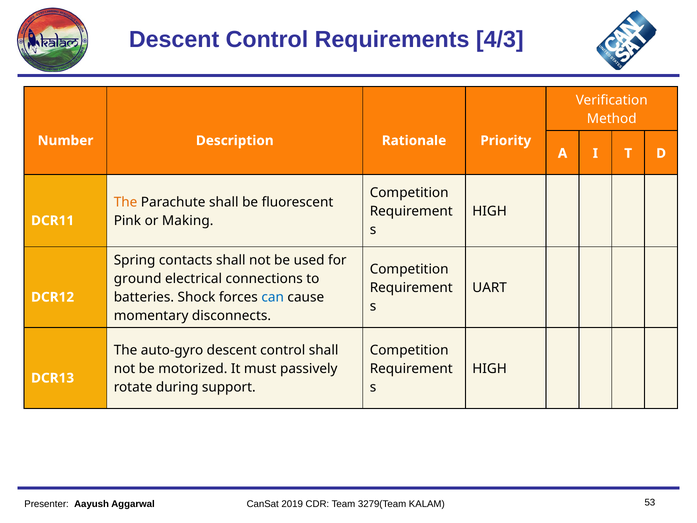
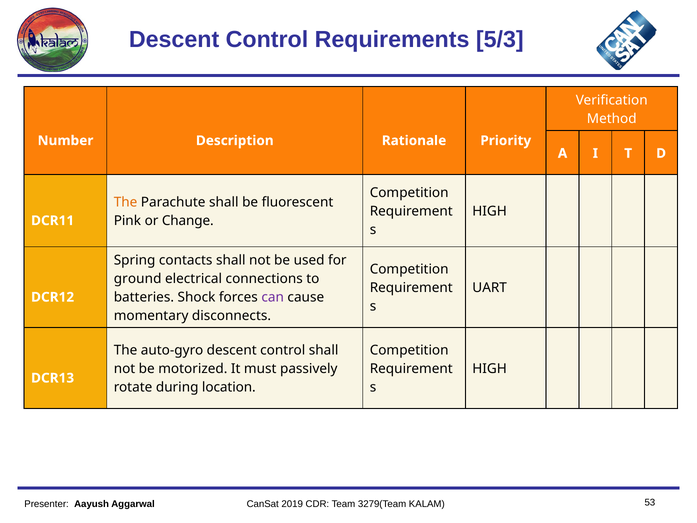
4/3: 4/3 -> 5/3
Making: Making -> Change
can colour: blue -> purple
support: support -> location
